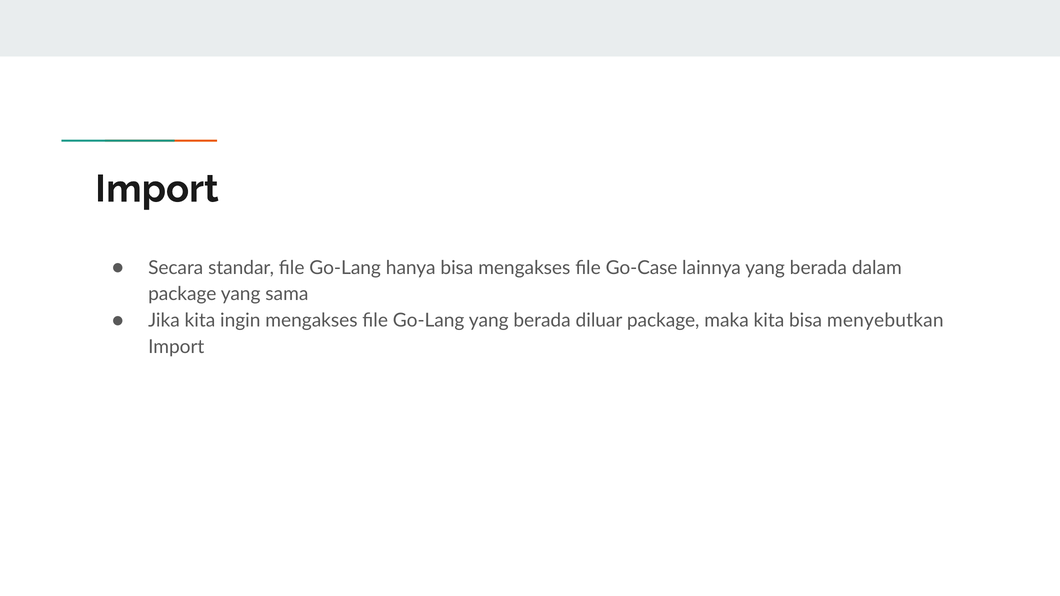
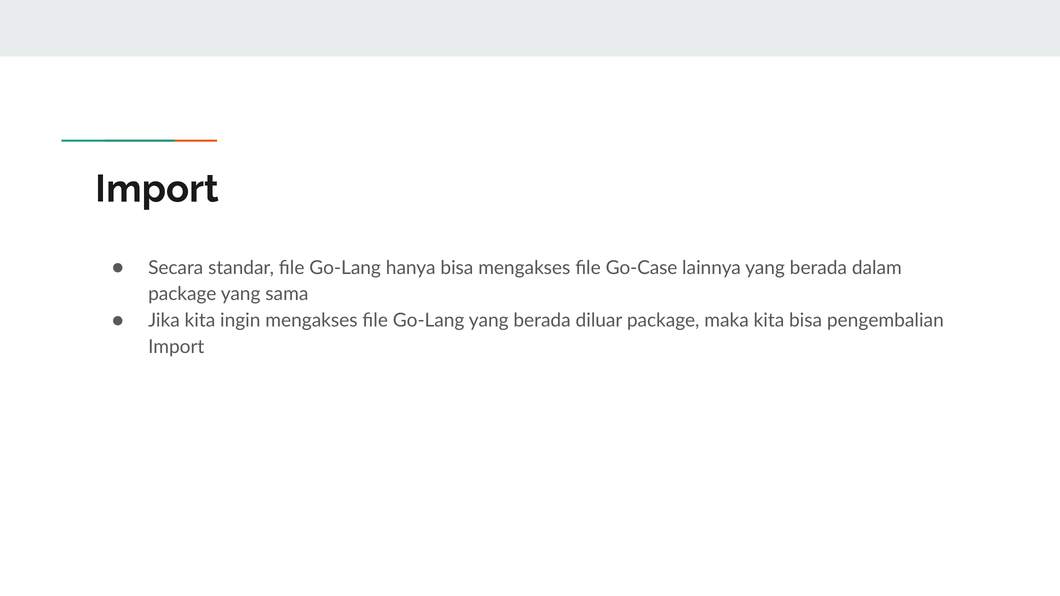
menyebutkan: menyebutkan -> pengembalian
